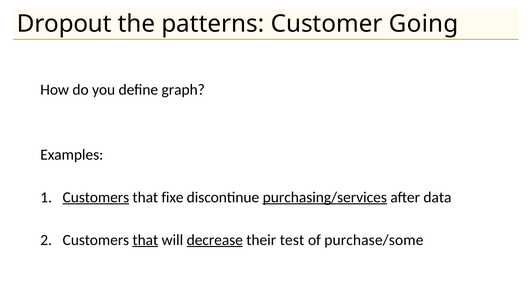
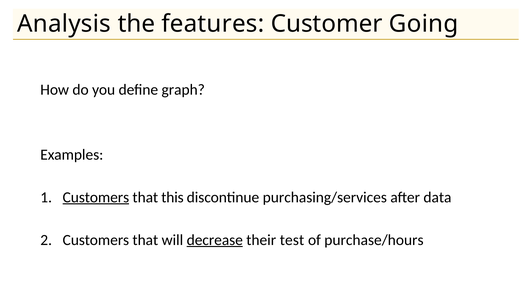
Dropout: Dropout -> Analysis
patterns: patterns -> features
fixe: fixe -> this
purchasing/services underline: present -> none
that at (145, 240) underline: present -> none
purchase/some: purchase/some -> purchase/hours
